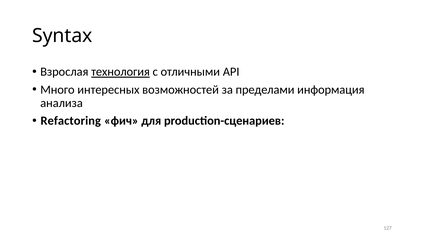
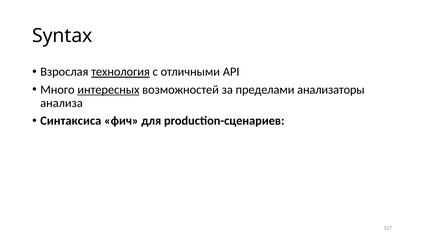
интересных underline: none -> present
информация: информация -> анализаторы
Refactoring: Refactoring -> Синтаксиса
